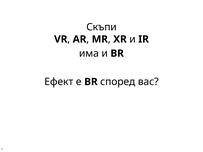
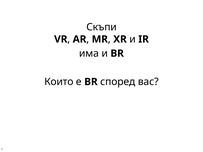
Ефект: Ефект -> Които
